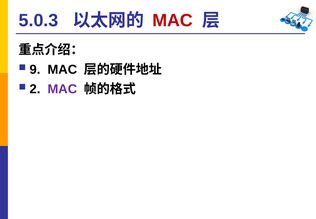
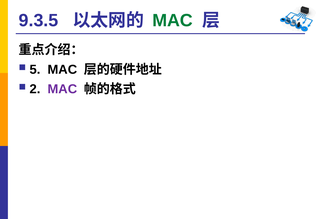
5.0.3: 5.0.3 -> 9.3.5
MAC at (173, 20) colour: red -> green
9: 9 -> 5
